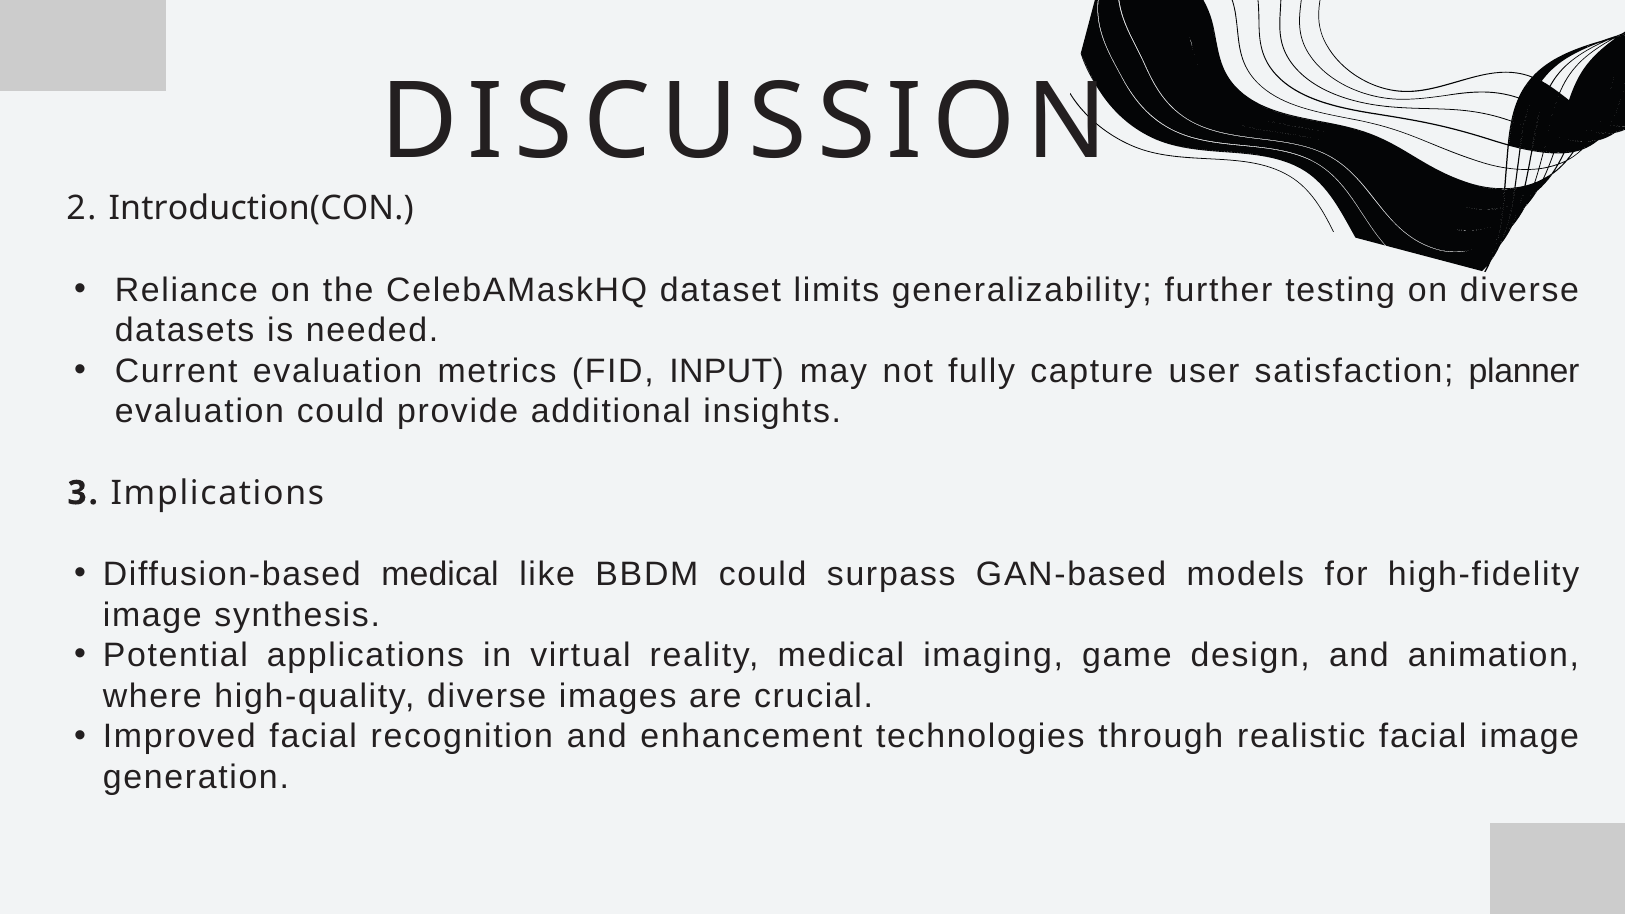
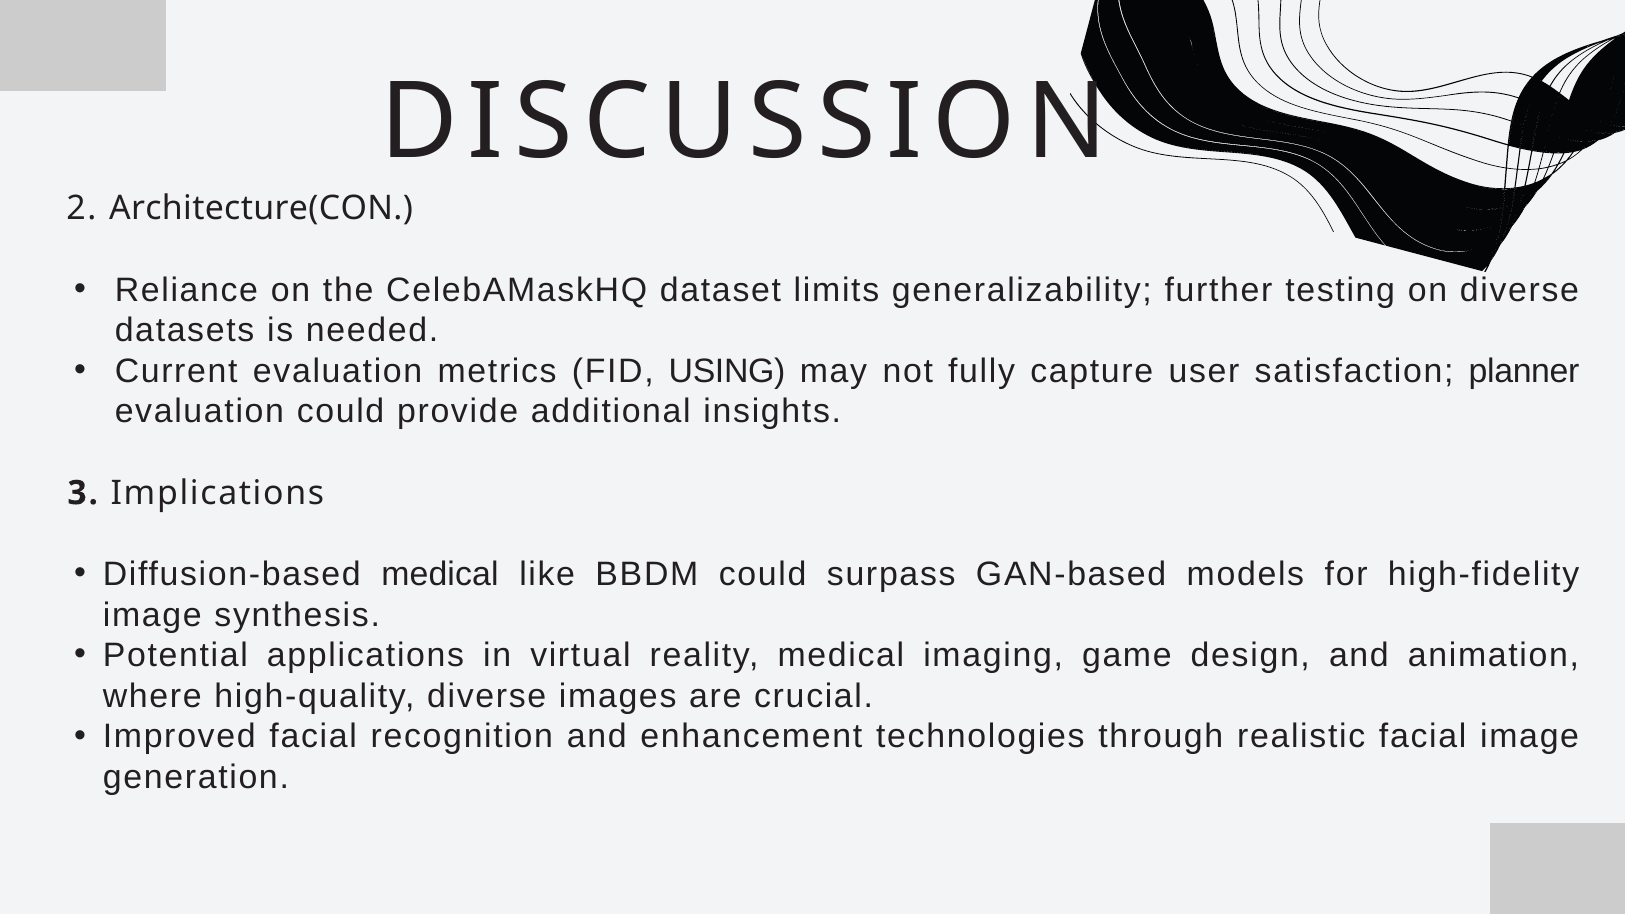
Introduction(CON: Introduction(CON -> Architecture(CON
INPUT: INPUT -> USING
